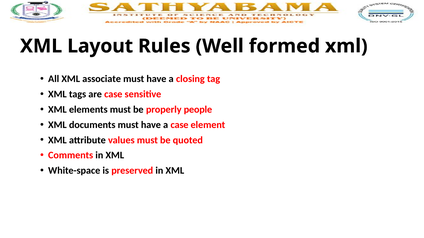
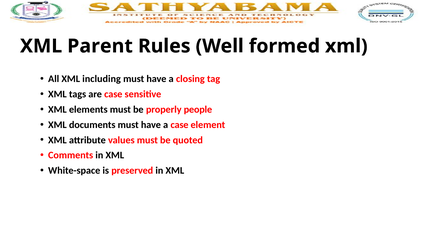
Layout: Layout -> Parent
associate: associate -> including
